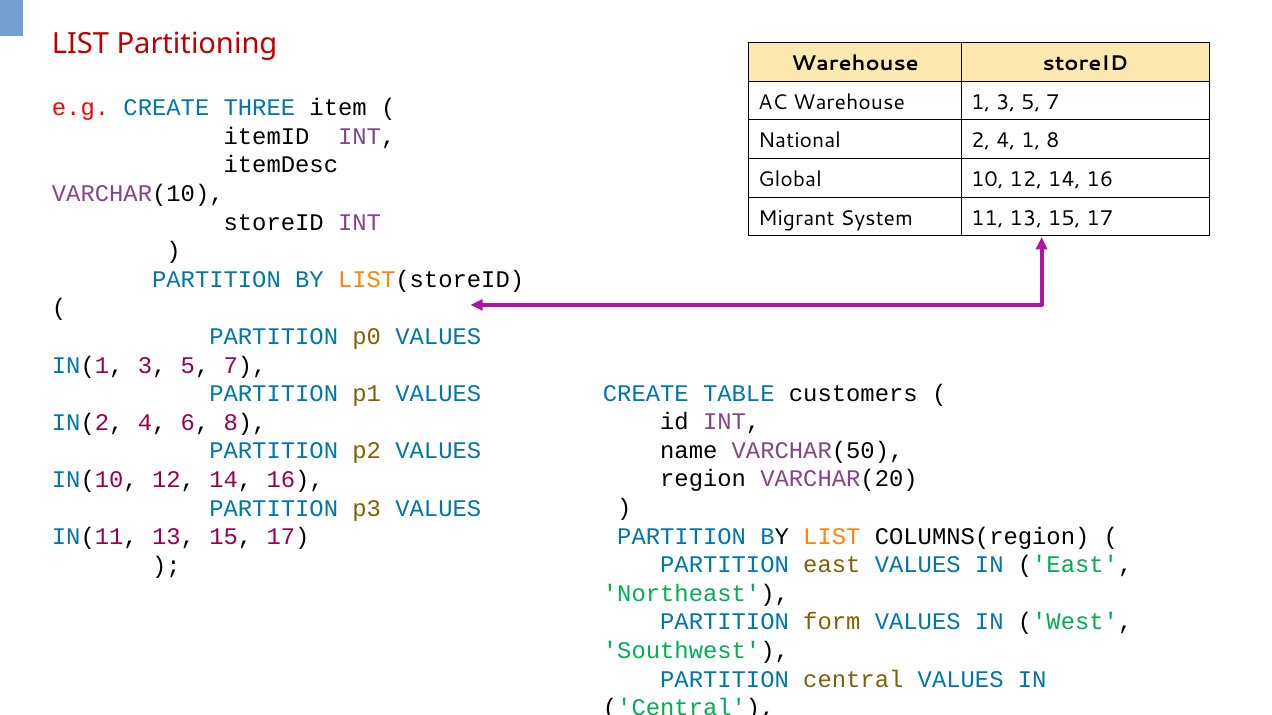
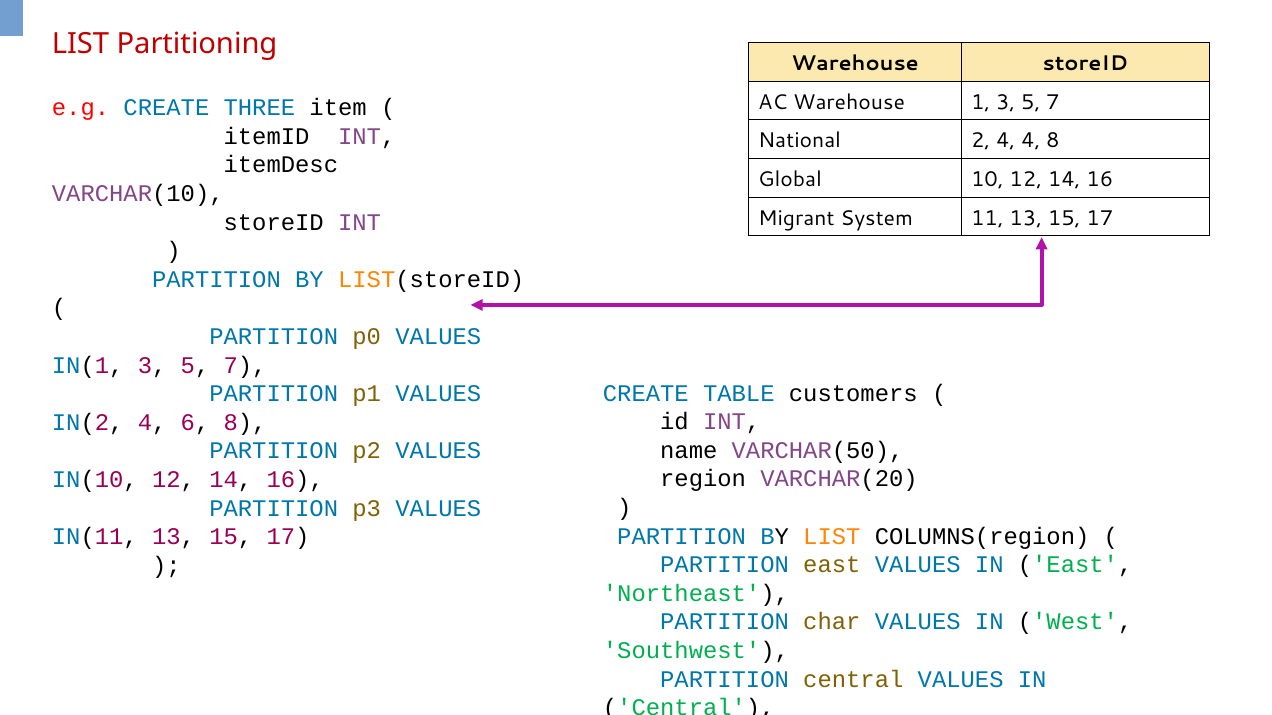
4 1: 1 -> 4
form: form -> char
